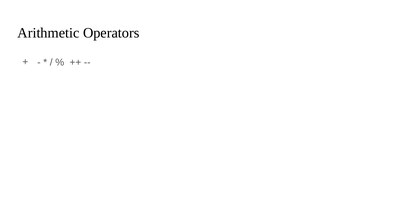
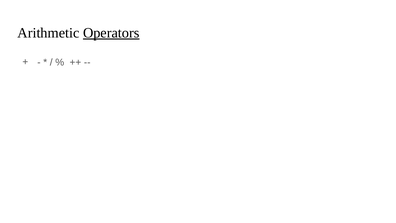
Operators underline: none -> present
